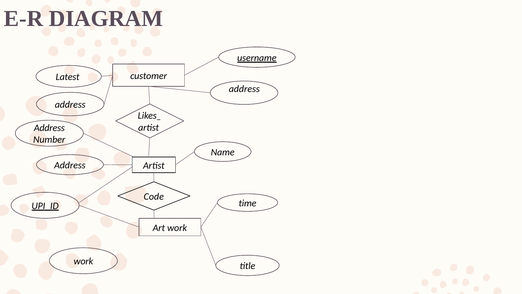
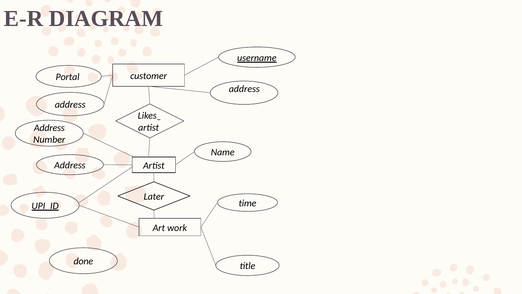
Latest: Latest -> Portal
Code: Code -> Later
work at (83, 261): work -> done
